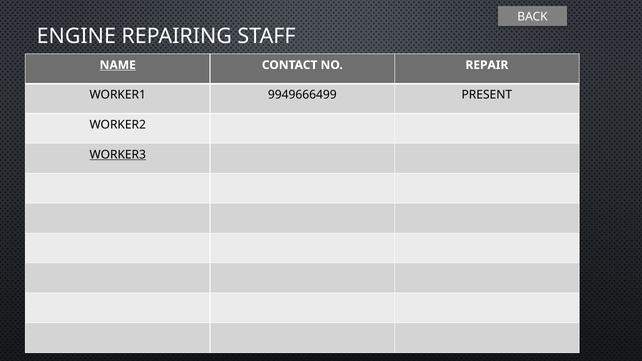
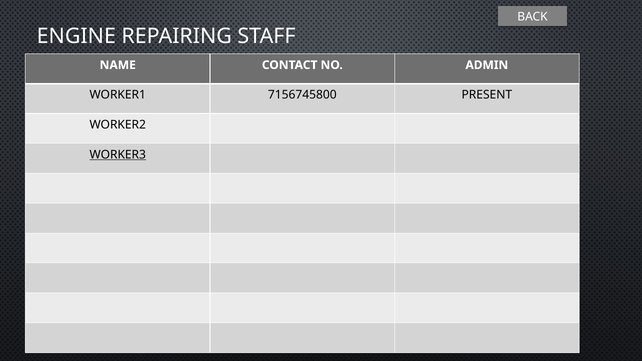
NAME underline: present -> none
REPAIR: REPAIR -> ADMIN
9949666499: 9949666499 -> 7156745800
